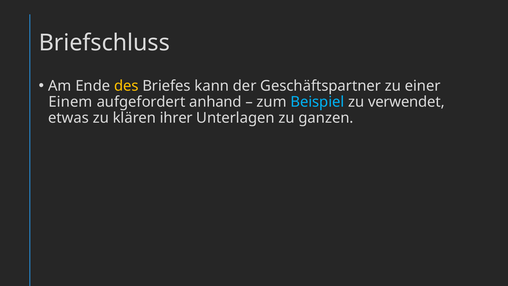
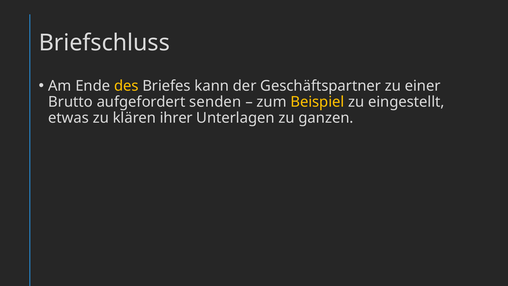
Einem: Einem -> Brutto
anhand: anhand -> senden
Beispiel colour: light blue -> yellow
verwendet: verwendet -> eingestellt
